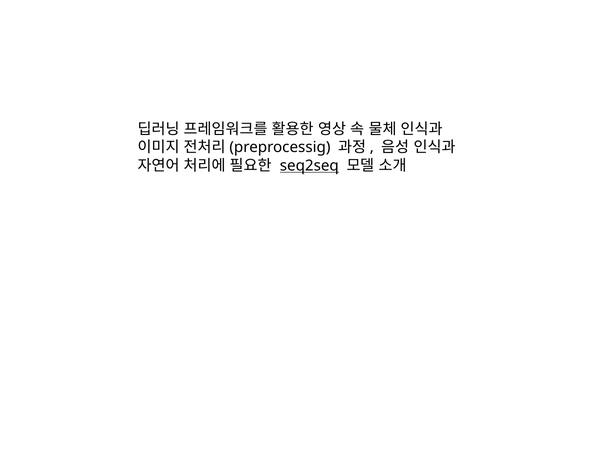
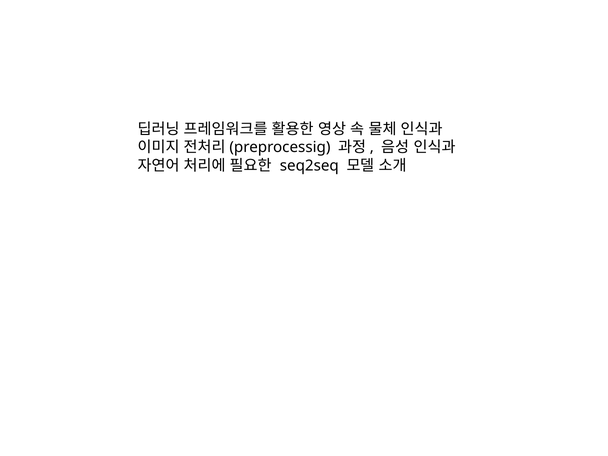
seq2seq underline: present -> none
